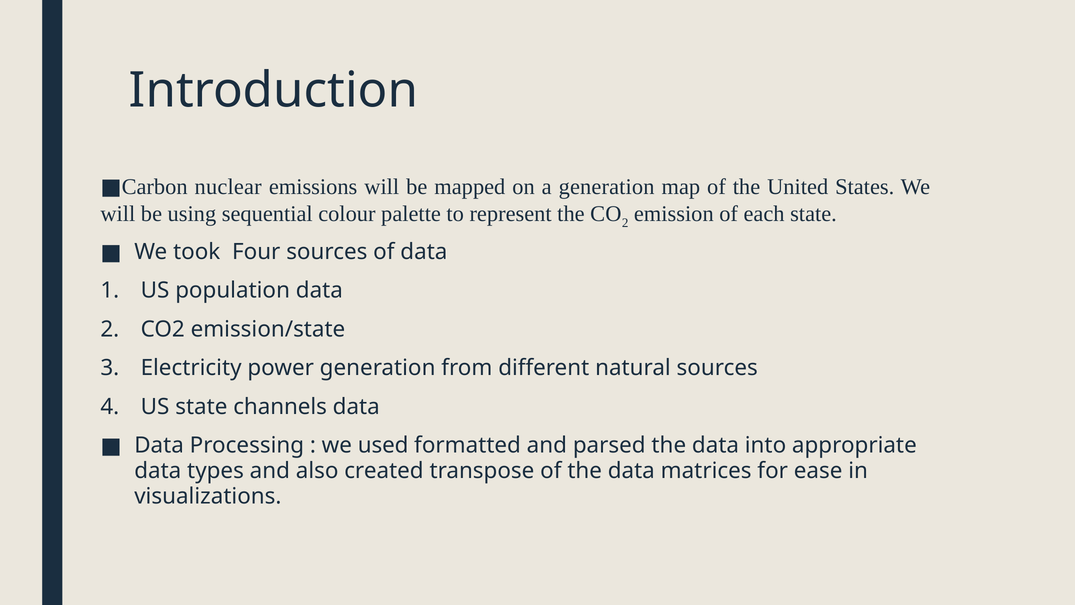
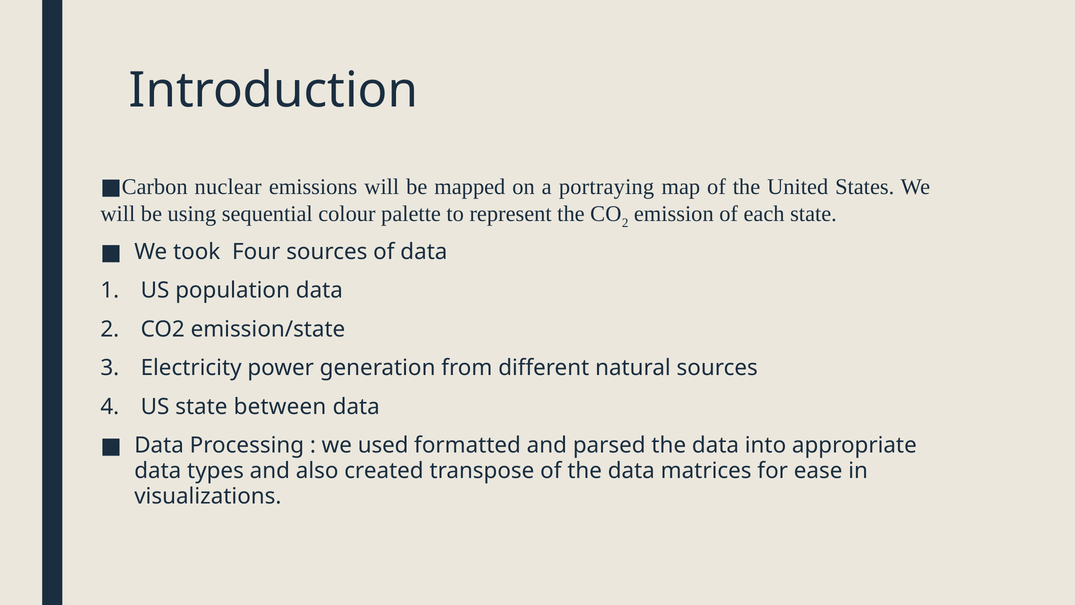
a generation: generation -> portraying
channels: channels -> between
